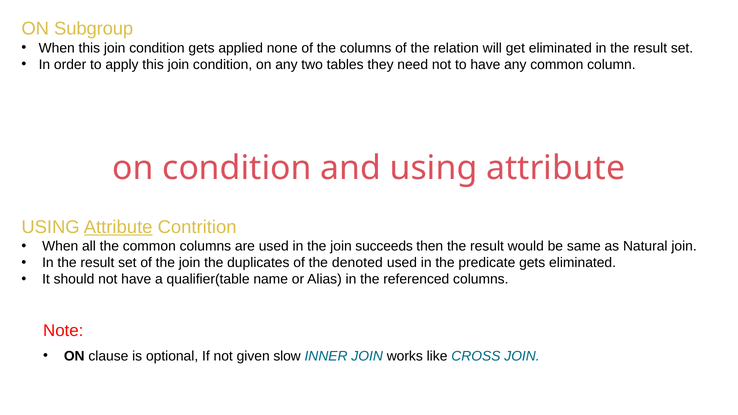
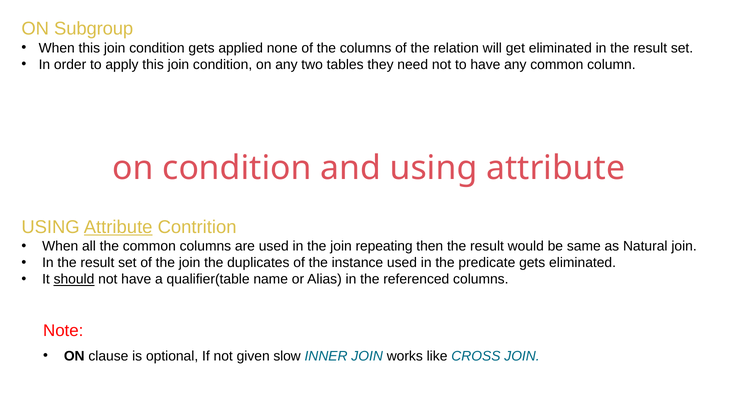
succeeds: succeeds -> repeating
denoted: denoted -> instance
should underline: none -> present
